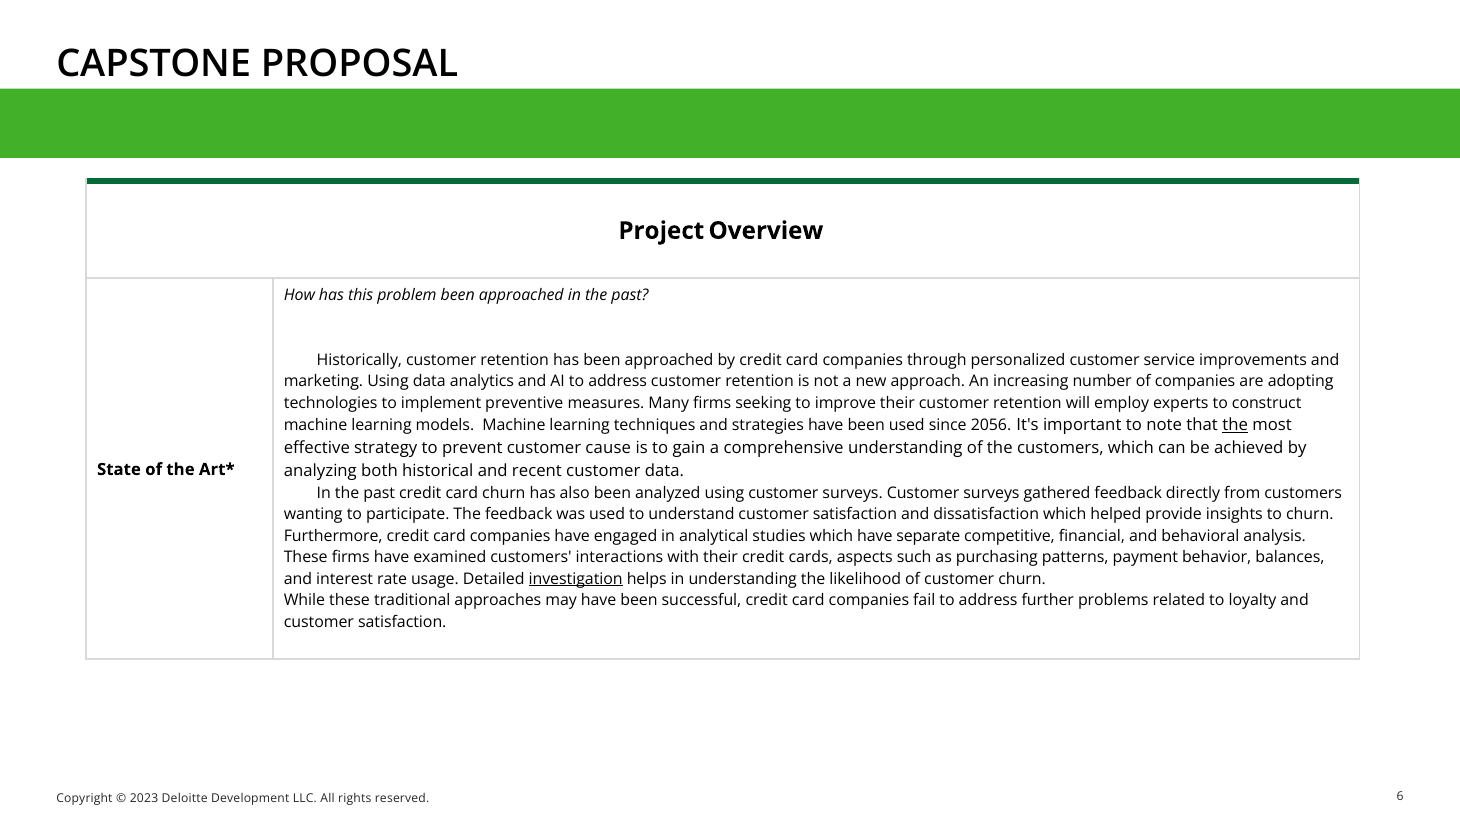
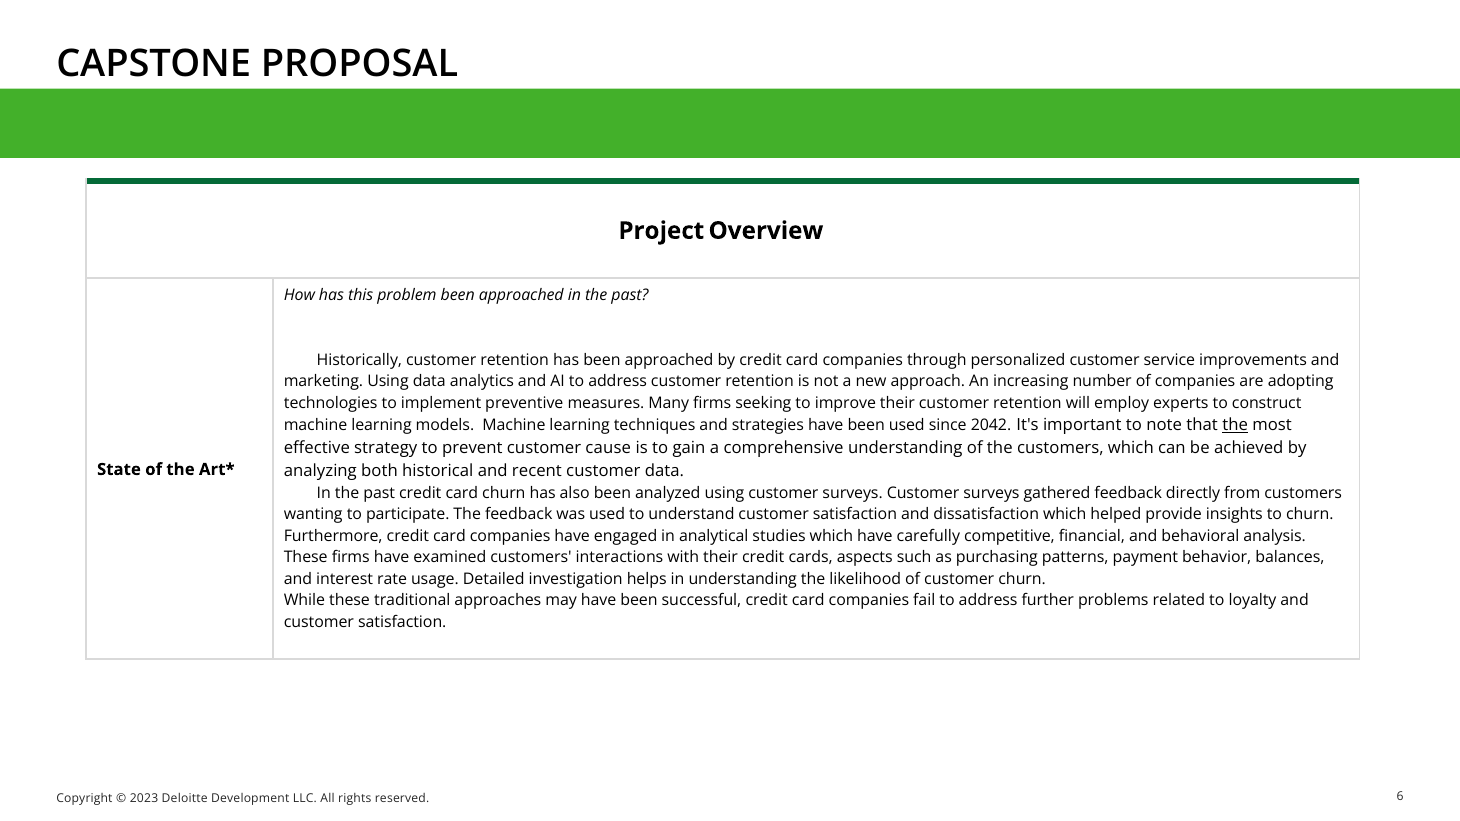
2056: 2056 -> 2042
separate: separate -> carefully
investigation underline: present -> none
